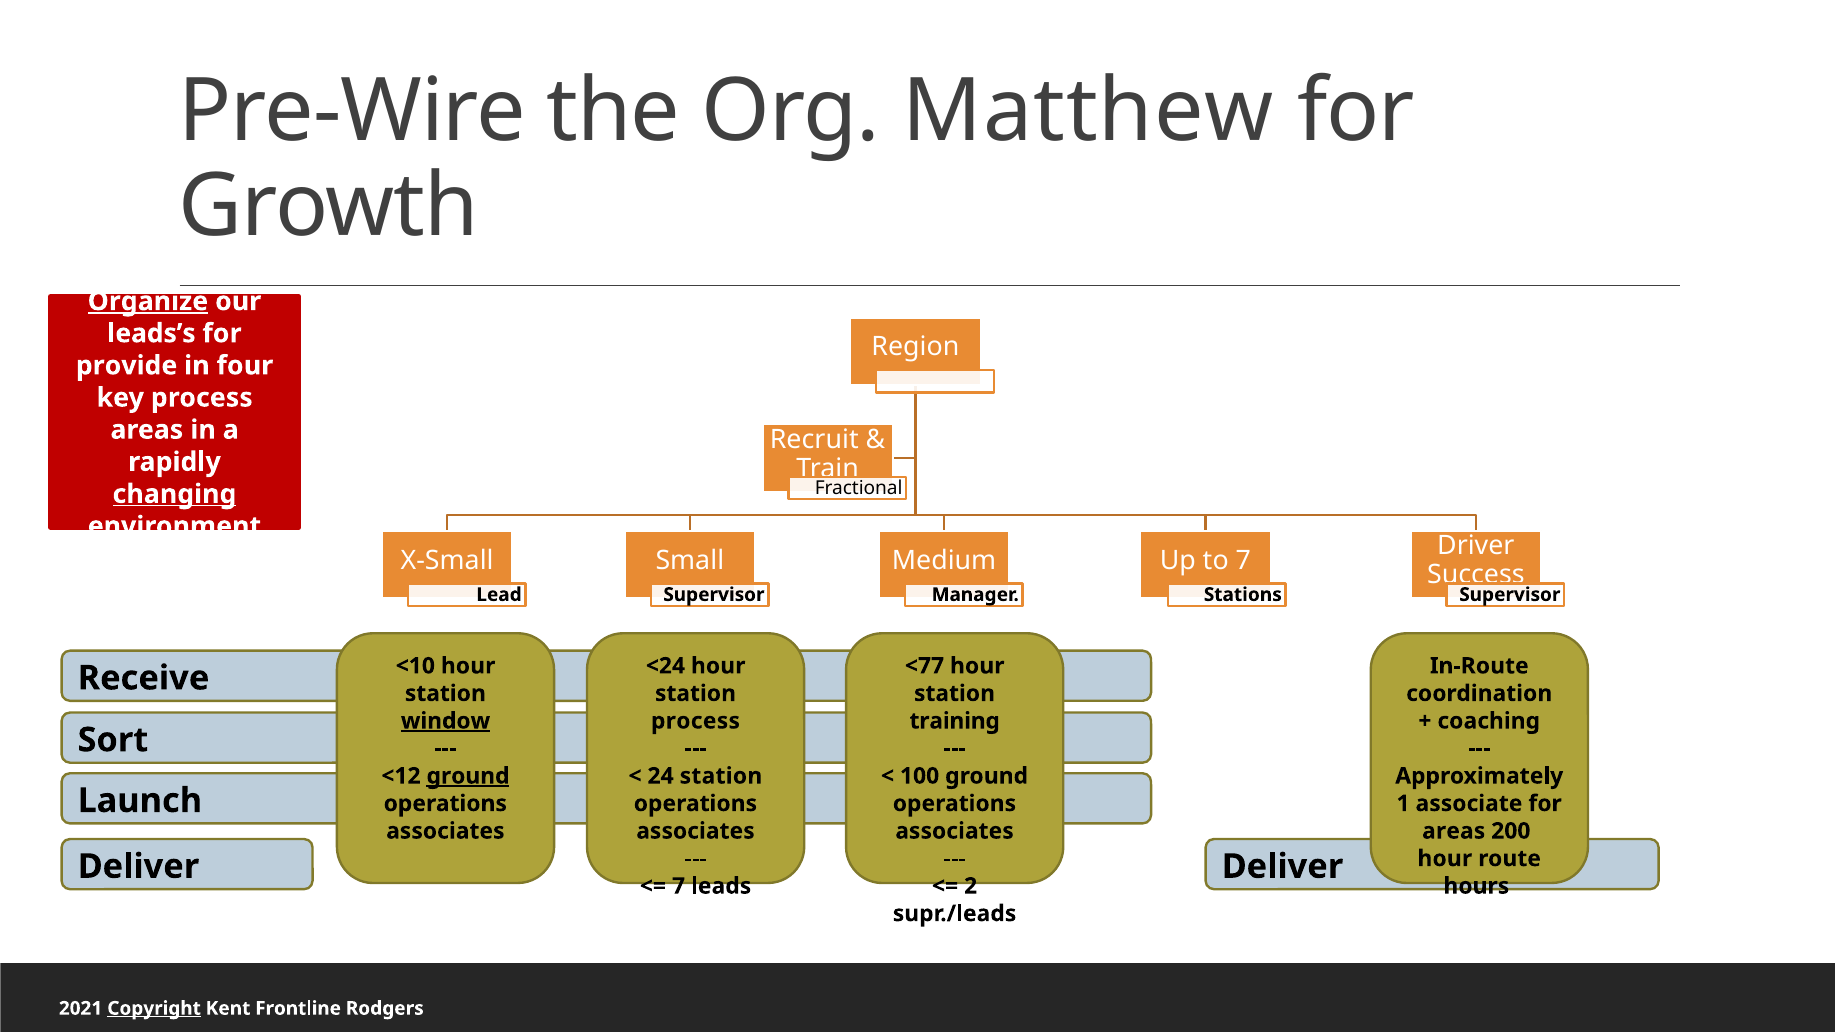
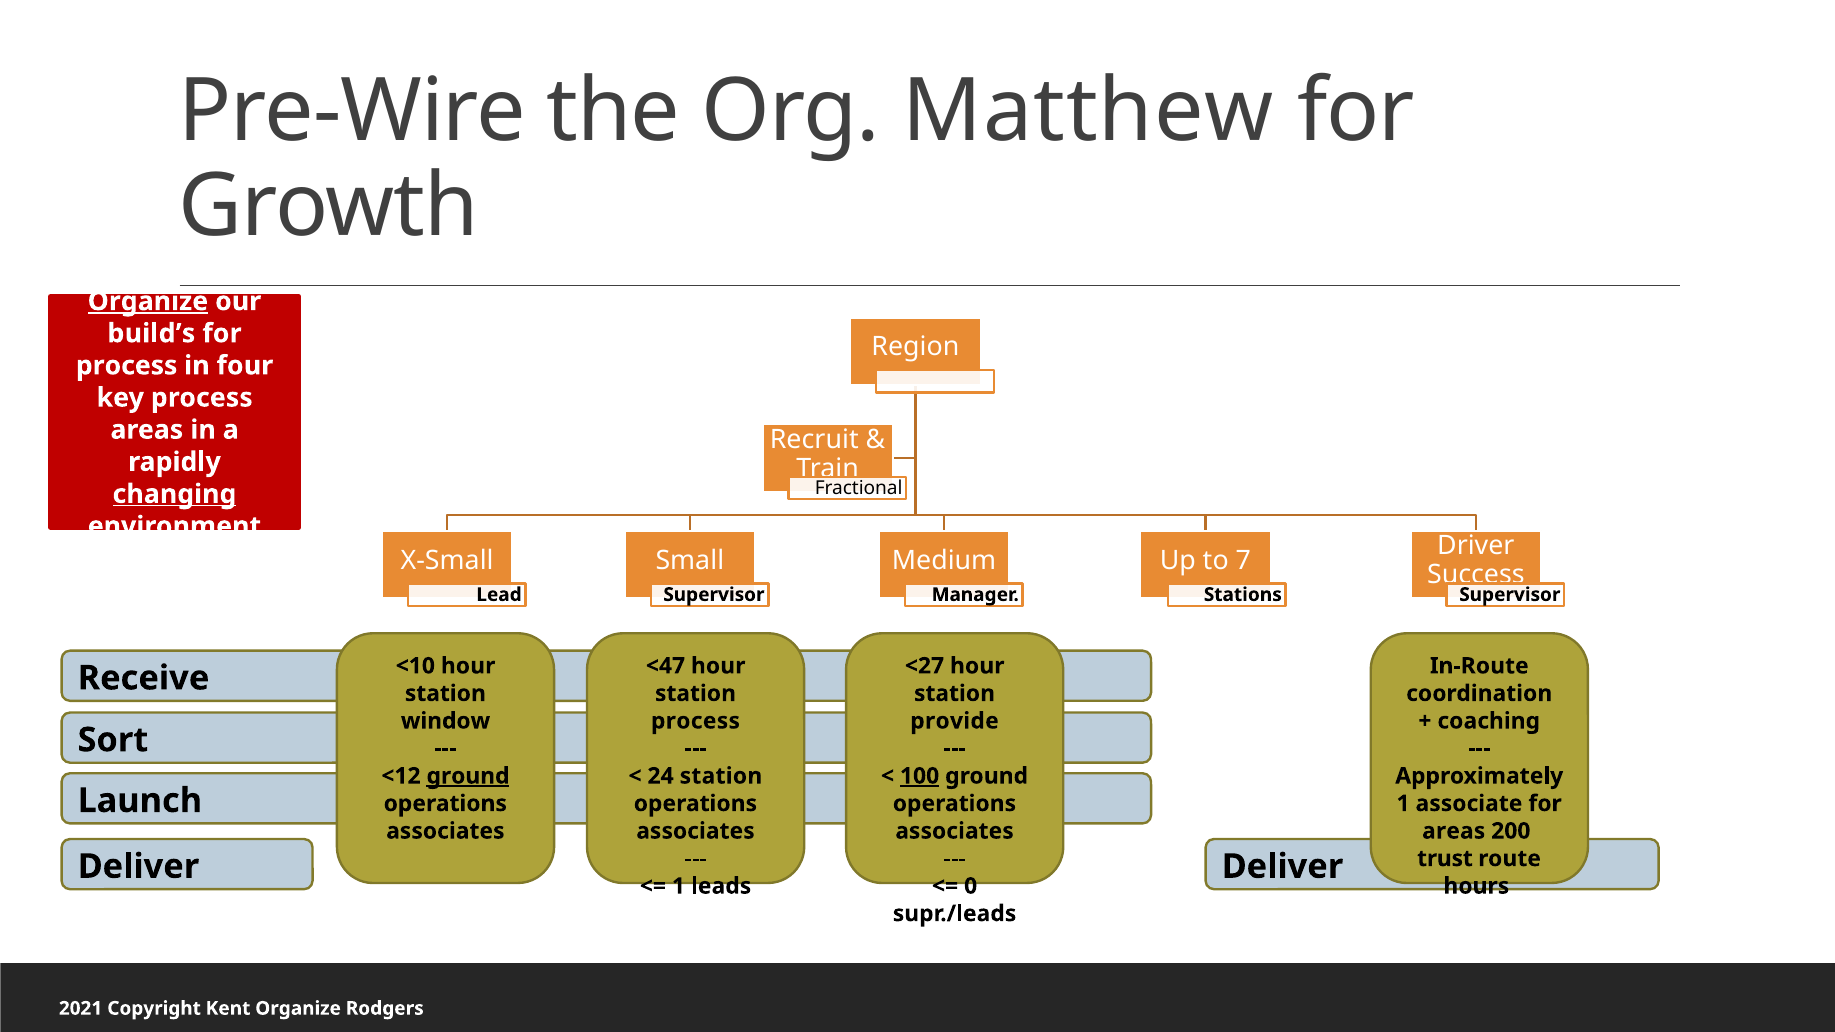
leads’s: leads’s -> build’s
provide at (127, 366): provide -> process
<24: <24 -> <47
<77: <77 -> <27
window underline: present -> none
training: training -> provide
100 underline: none -> present
hour at (1445, 859): hour -> trust
7 at (679, 886): 7 -> 1
2: 2 -> 0
Copyright underline: present -> none
Kent Frontline: Frontline -> Organize
